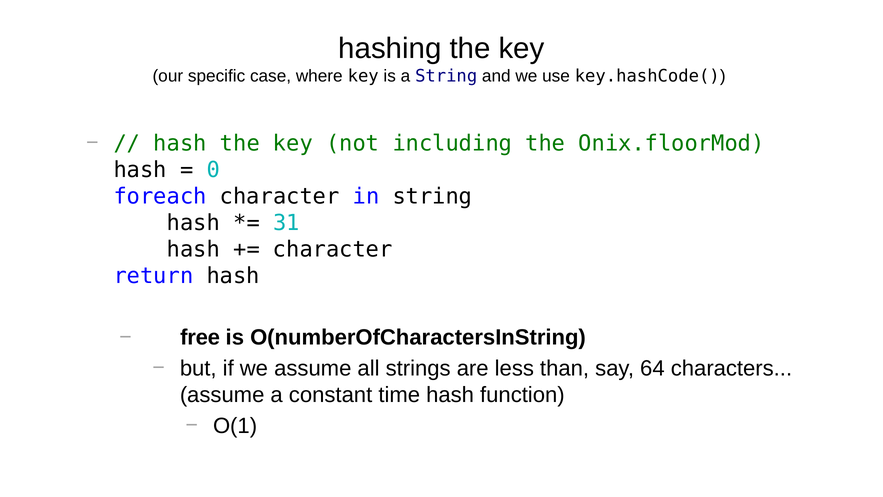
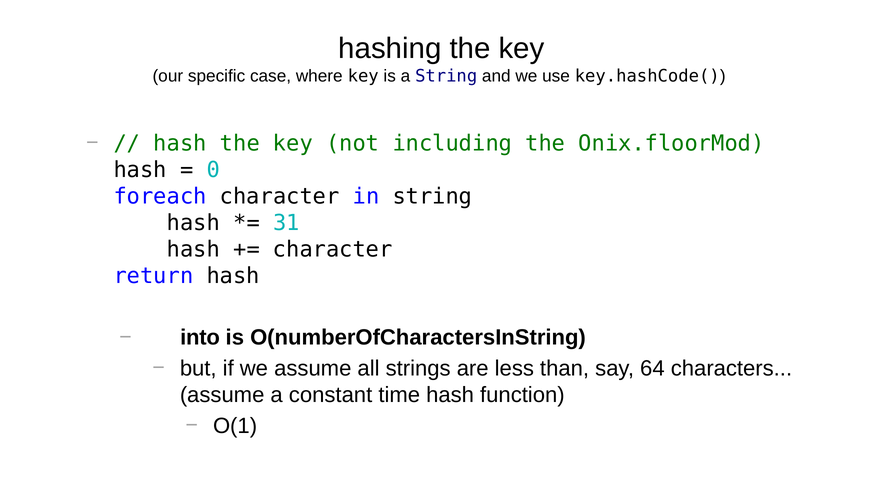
free: free -> into
